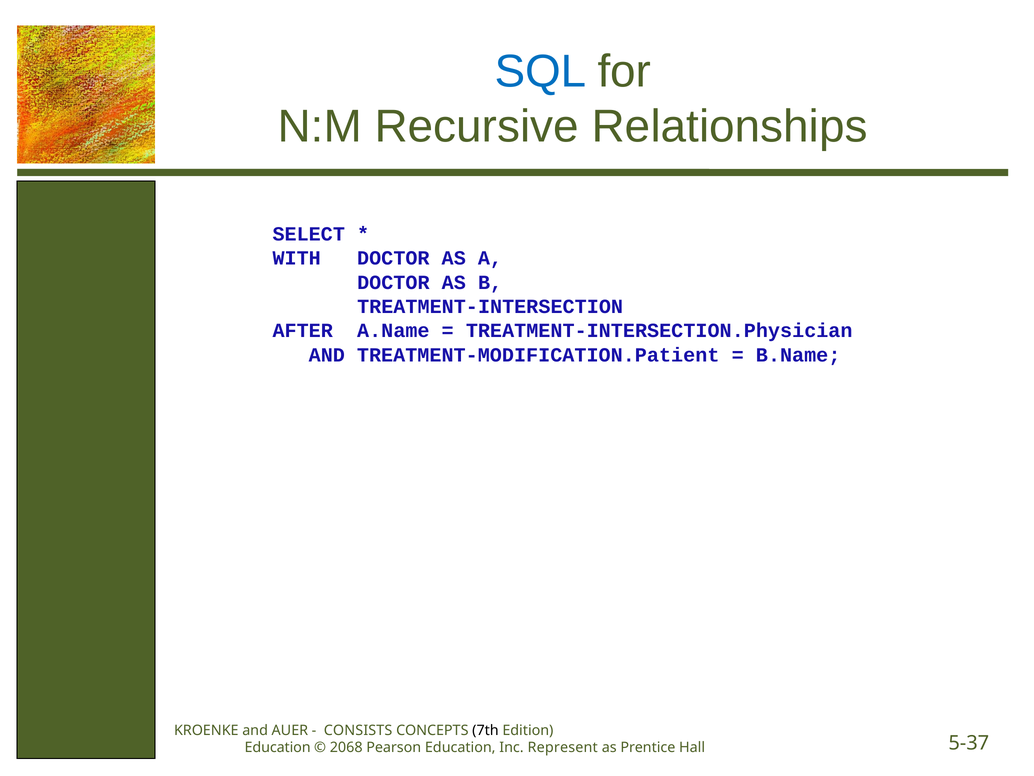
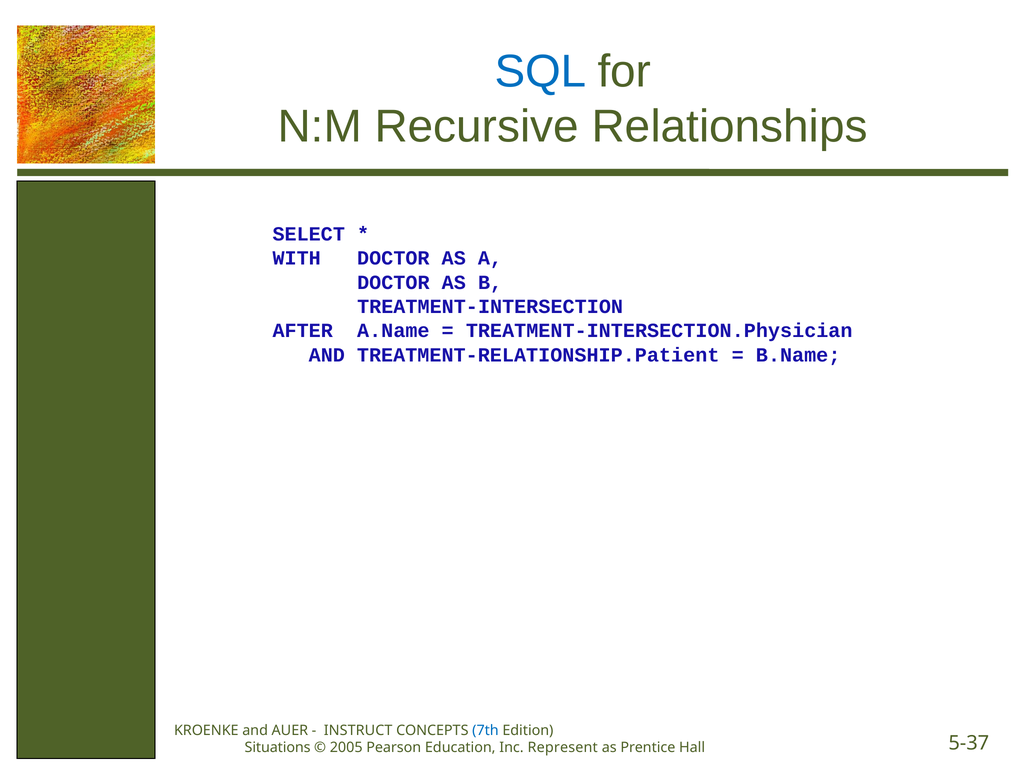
TREATMENT-MODIFICATION.Patient: TREATMENT-MODIFICATION.Patient -> TREATMENT-RELATIONSHIP.Patient
CONSISTS: CONSISTS -> INSTRUCT
7th colour: black -> blue
Education at (278, 747): Education -> Situations
2068: 2068 -> 2005
